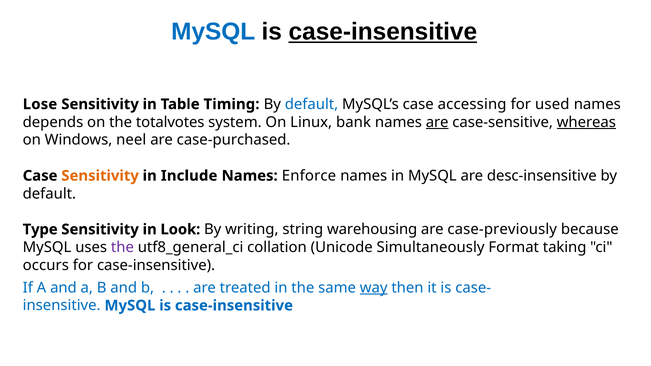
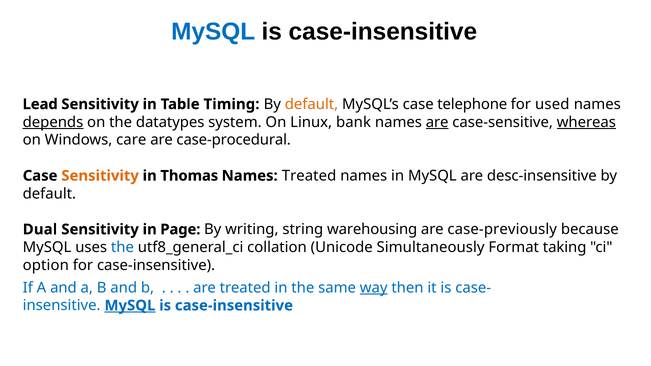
case-insensitive at (383, 32) underline: present -> none
Lose: Lose -> Lead
default at (311, 104) colour: blue -> orange
accessing: accessing -> telephone
depends underline: none -> present
totalvotes: totalvotes -> datatypes
neel: neel -> care
case-purchased: case-purchased -> case-procedural
Include: Include -> Thomas
Names Enforce: Enforce -> Treated
Type: Type -> Dual
Look: Look -> Page
the at (122, 247) colour: purple -> blue
occurs: occurs -> option
MySQL at (130, 306) underline: none -> present
